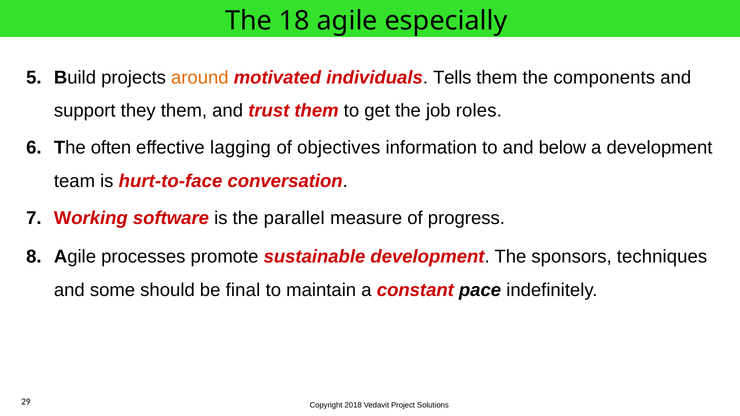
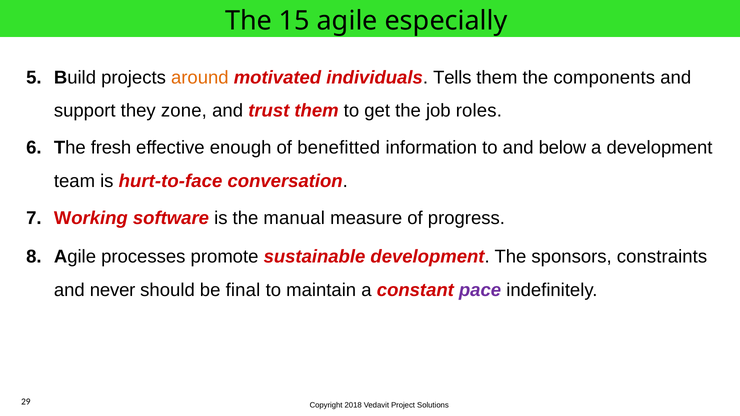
18: 18 -> 15
they them: them -> zone
often: often -> fresh
lagging: lagging -> enough
objectives: objectives -> benefitted
parallel: parallel -> manual
techniques: techniques -> constraints
some: some -> never
pace colour: black -> purple
